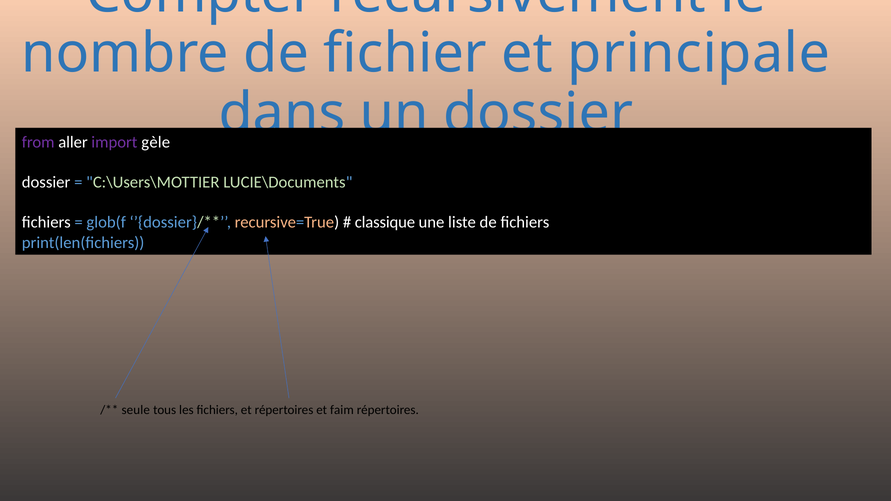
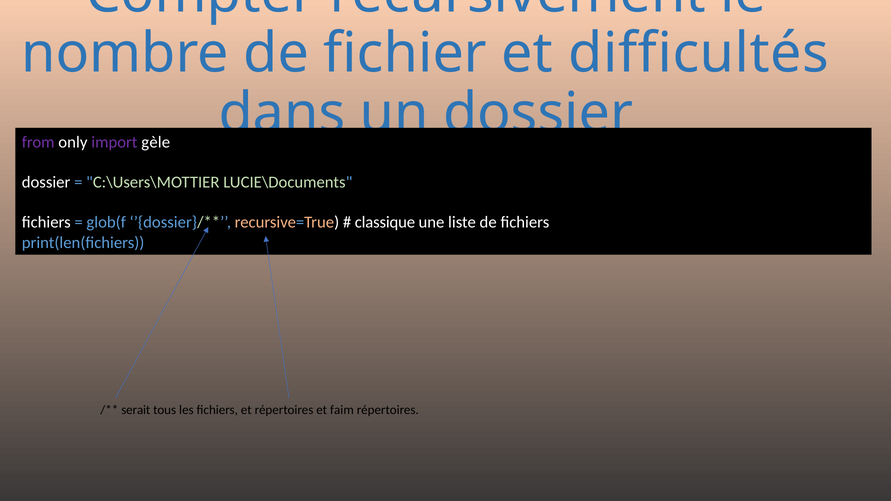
principale: principale -> difficultés
aller: aller -> only
seule: seule -> serait
